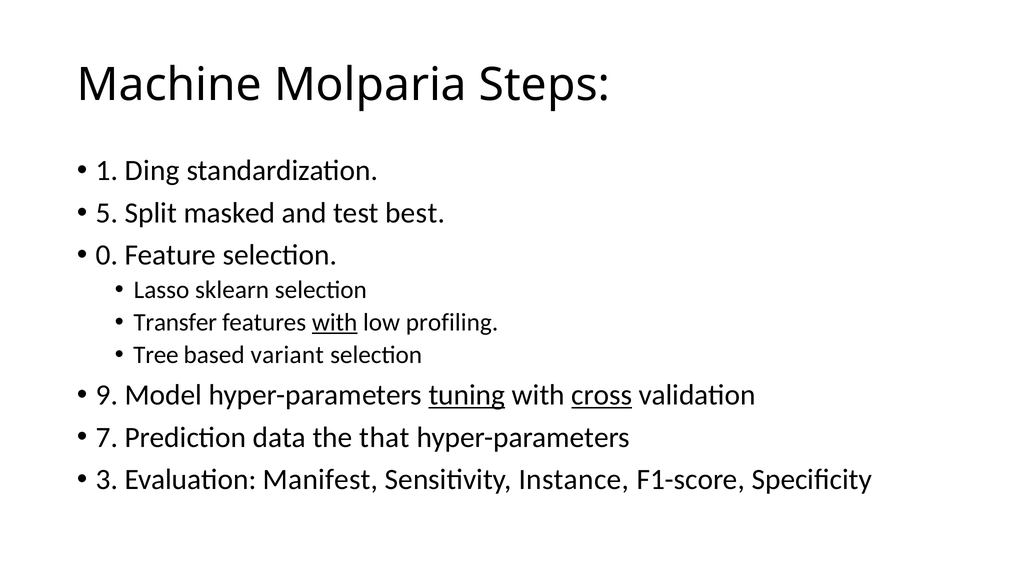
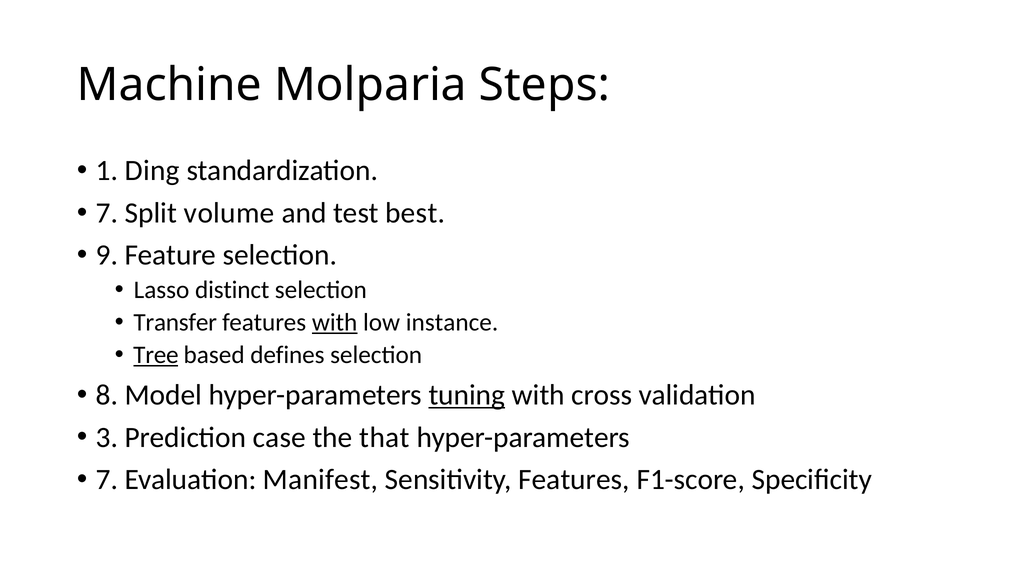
5 at (107, 213): 5 -> 7
masked: masked -> volume
0: 0 -> 9
sklearn: sklearn -> distinct
profiling: profiling -> instance
Tree underline: none -> present
variant: variant -> defines
9: 9 -> 8
cross underline: present -> none
7: 7 -> 3
data: data -> case
3 at (107, 479): 3 -> 7
Sensitivity Instance: Instance -> Features
